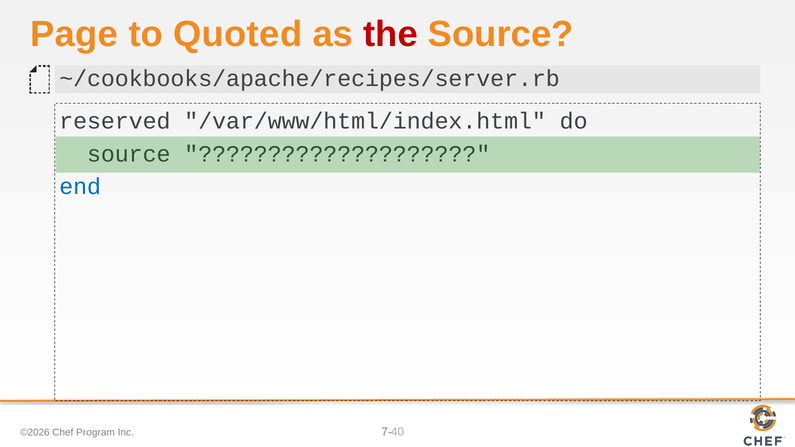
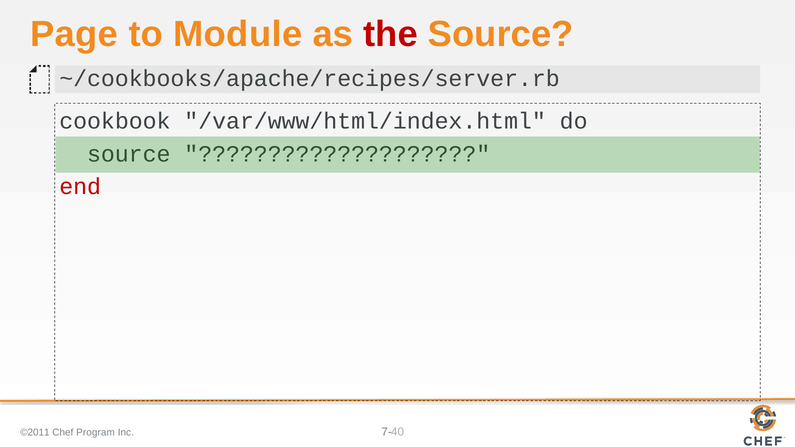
Quoted: Quoted -> Module
reserved: reserved -> cookbook
end colour: blue -> red
©2026: ©2026 -> ©2011
